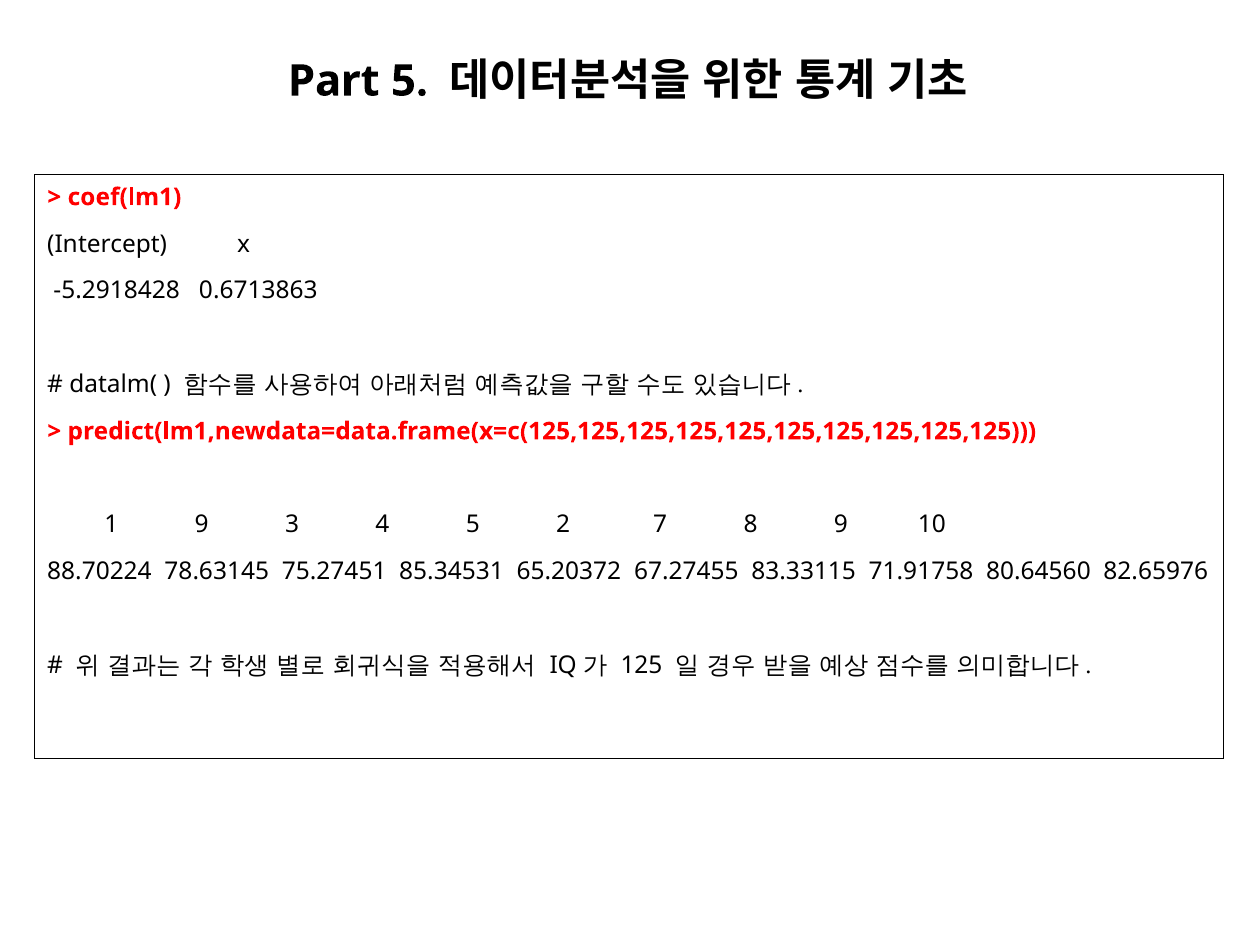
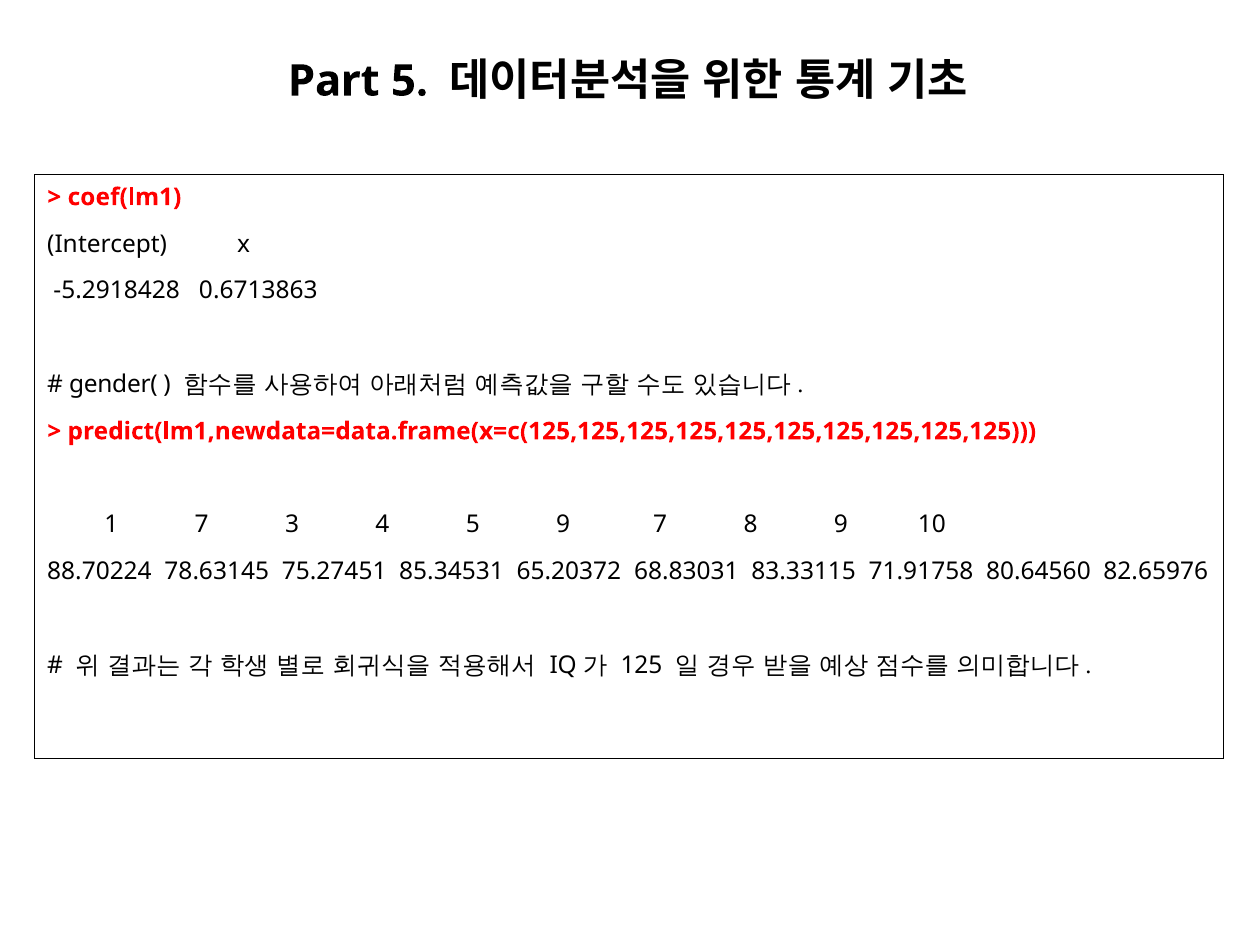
datalm(: datalm( -> gender(
1 9: 9 -> 7
5 2: 2 -> 9
67.27455: 67.27455 -> 68.83031
